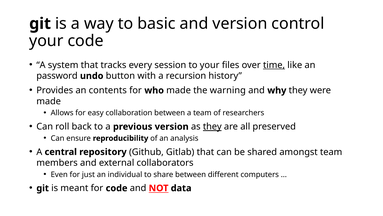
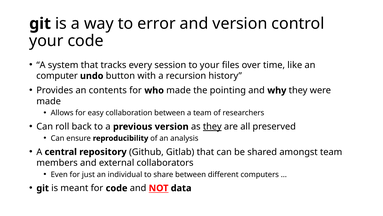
basic: basic -> error
time underline: present -> none
password: password -> computer
warning: warning -> pointing
